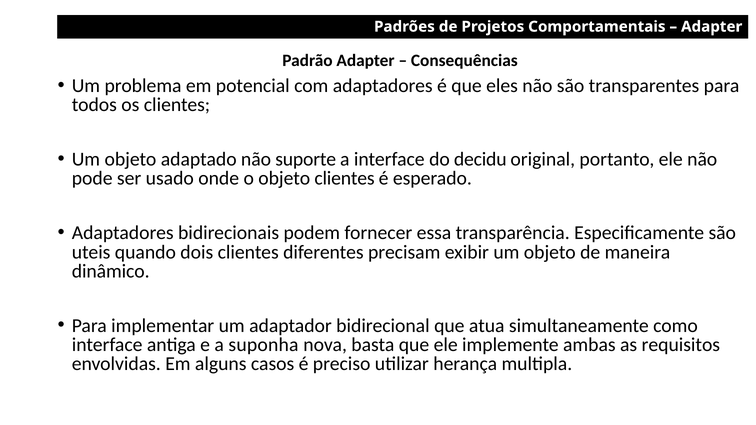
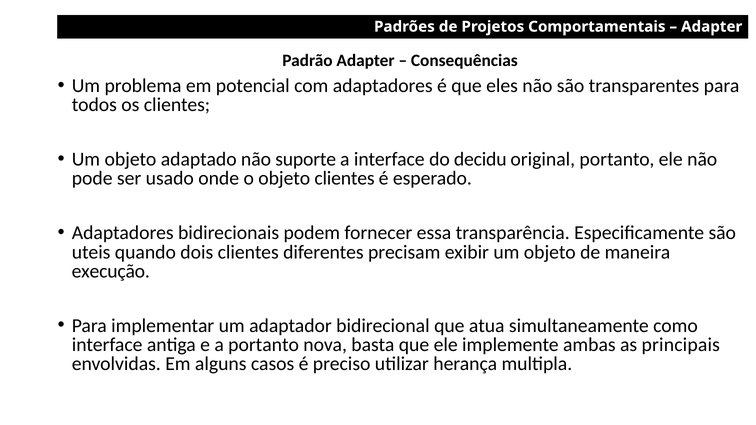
dinâmico: dinâmico -> execução
a suponha: suponha -> portanto
requisitos: requisitos -> principais
